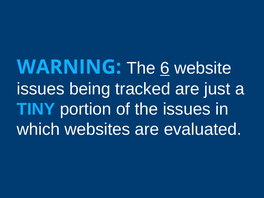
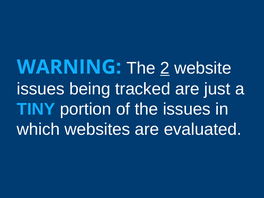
6: 6 -> 2
